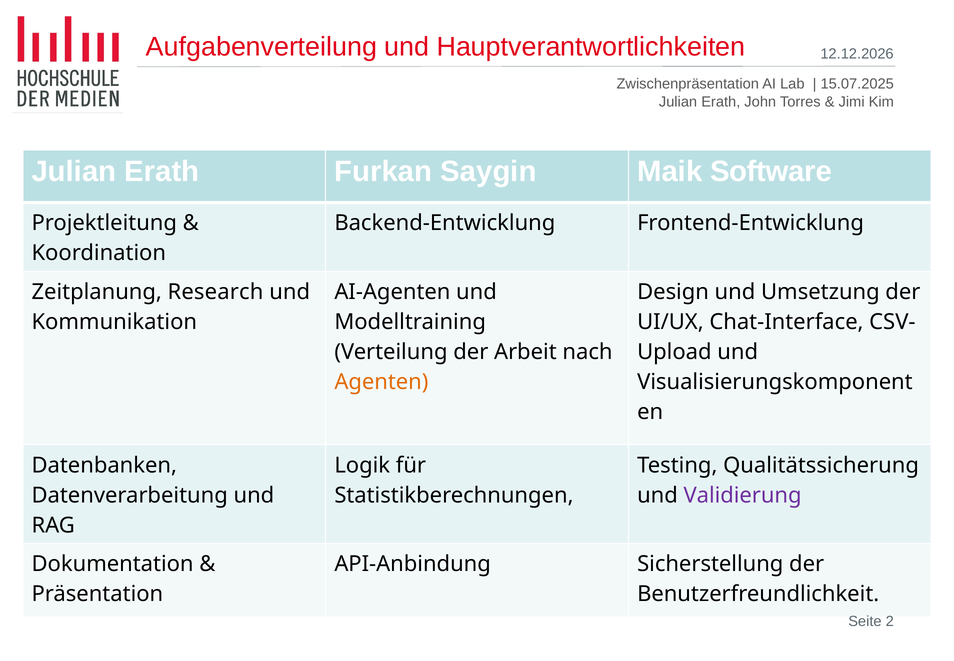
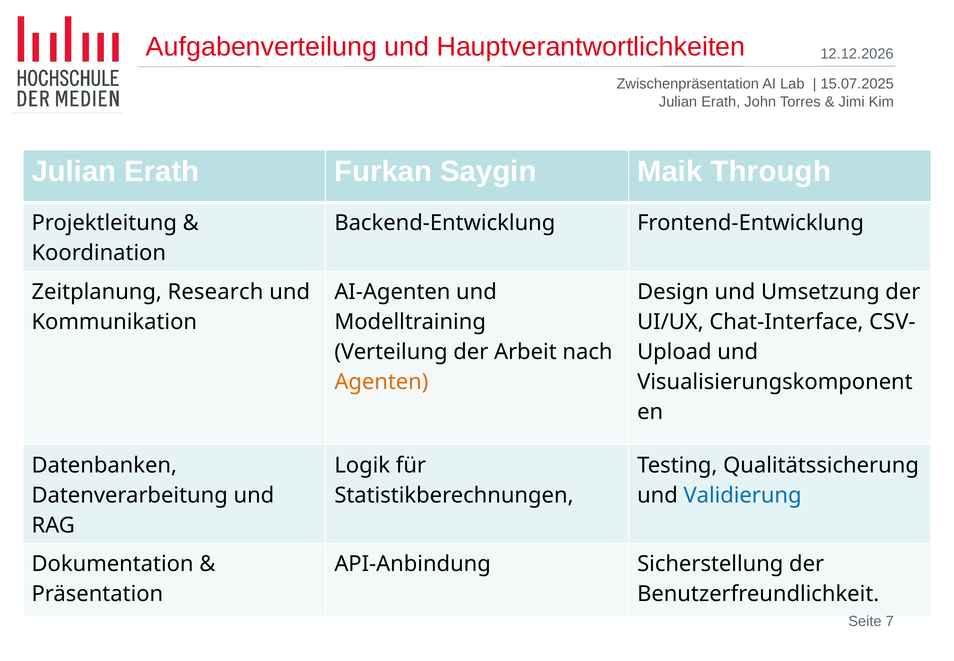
Software: Software -> Through
Validierung colour: purple -> blue
2: 2 -> 7
